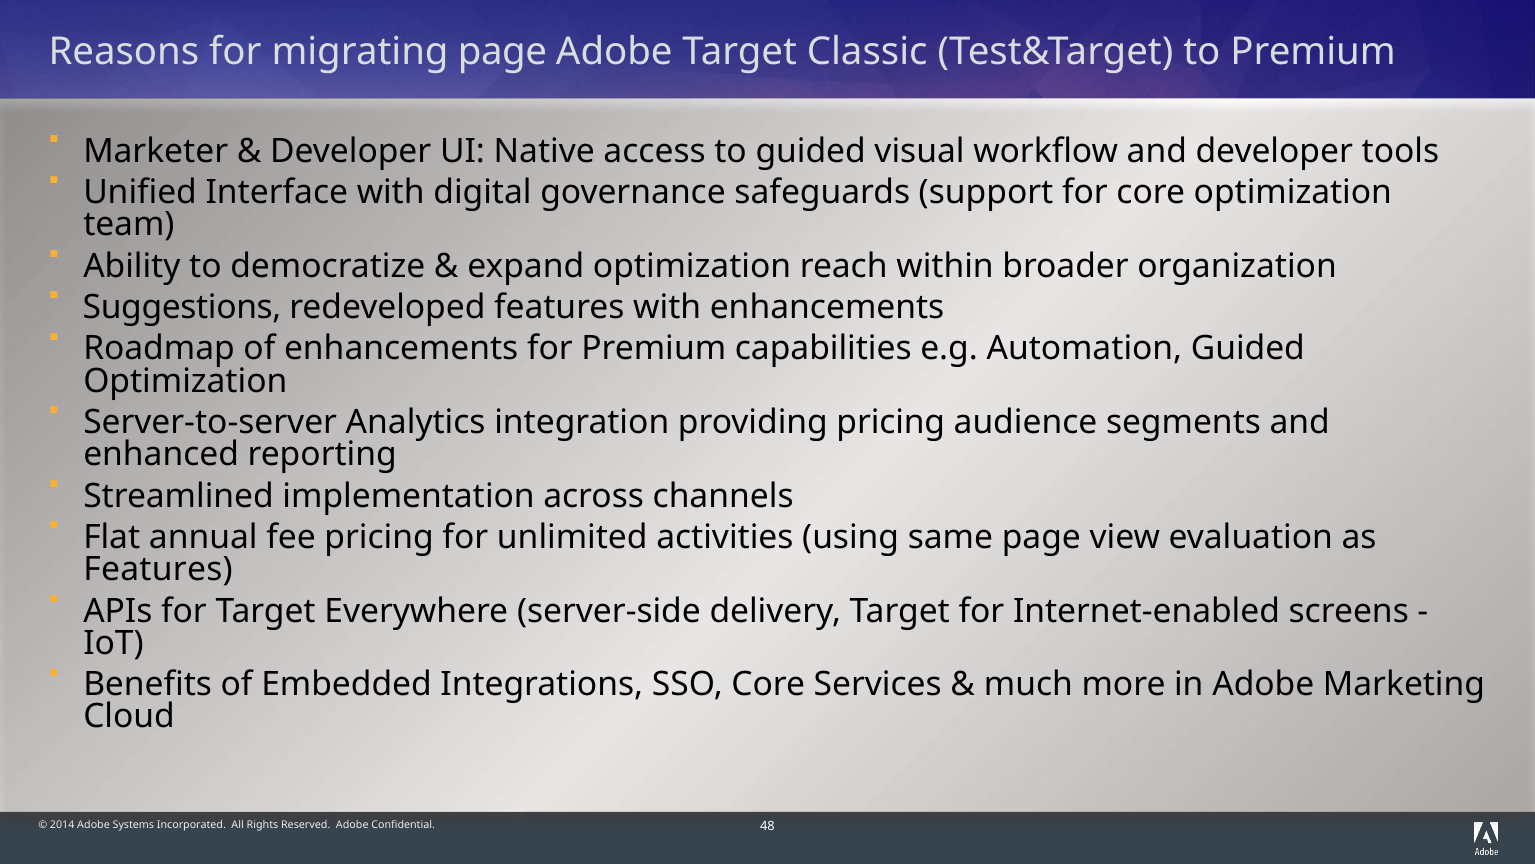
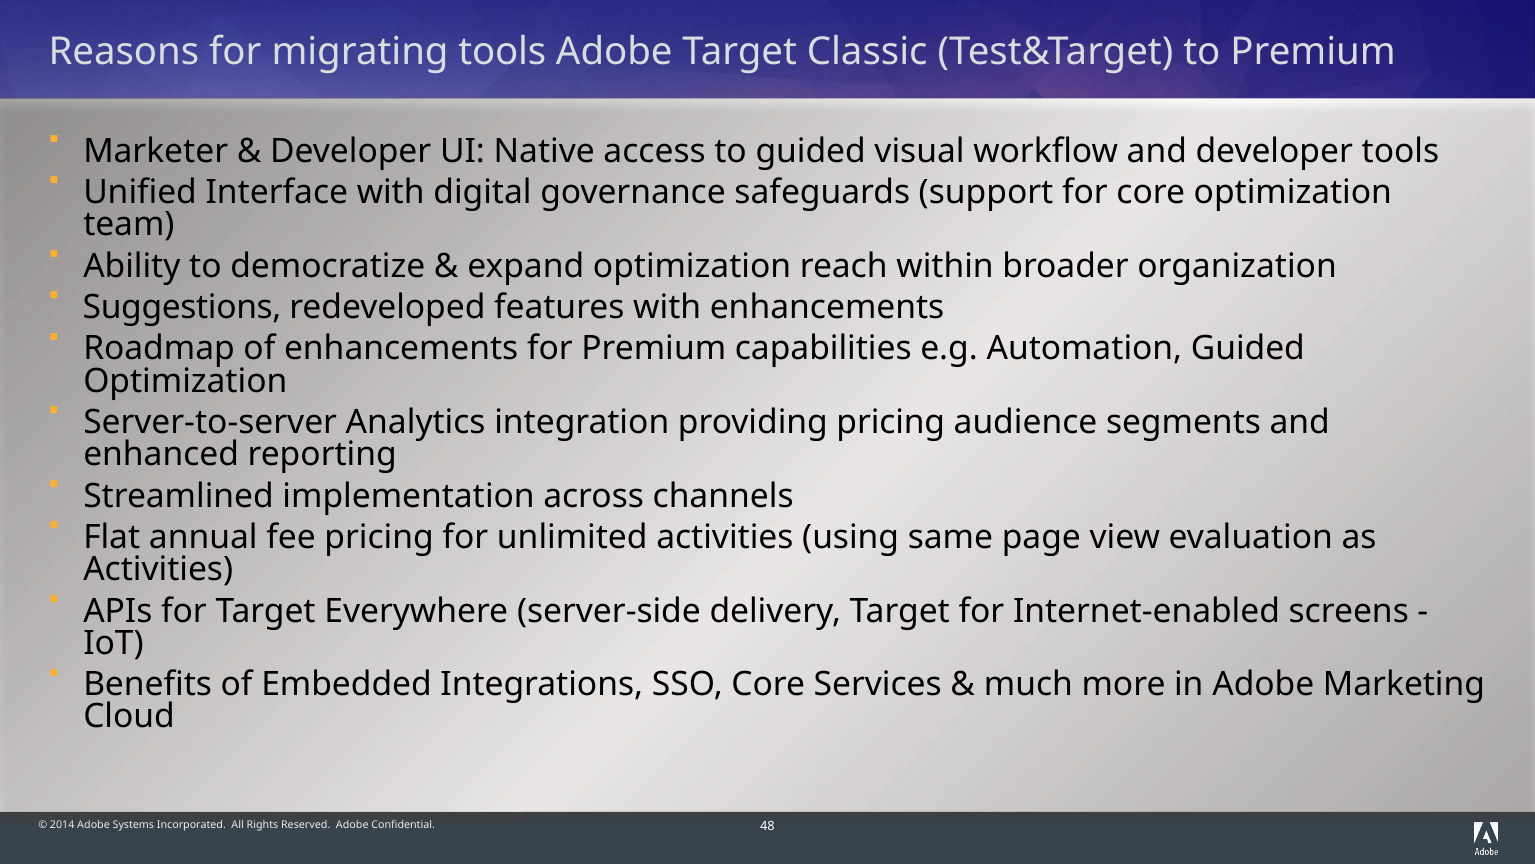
migrating page: page -> tools
Features at (158, 569): Features -> Activities
